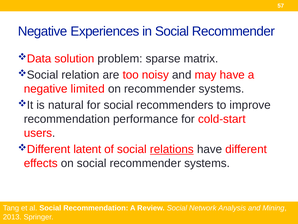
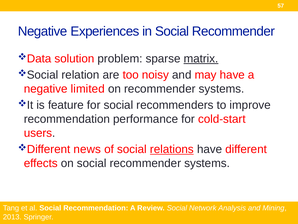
matrix underline: none -> present
natural: natural -> feature
latent: latent -> news
